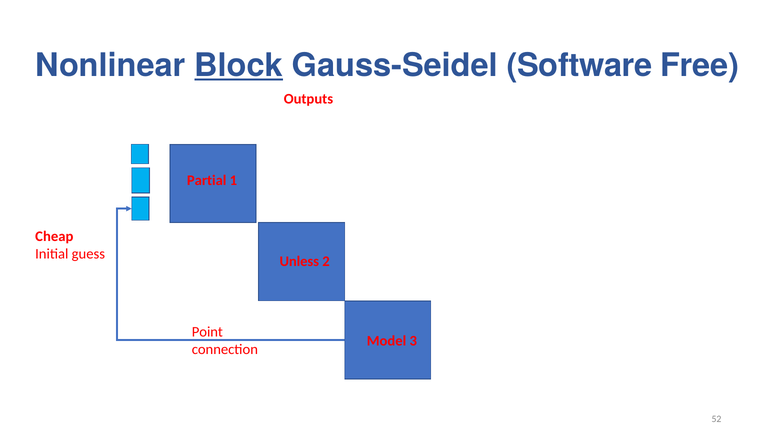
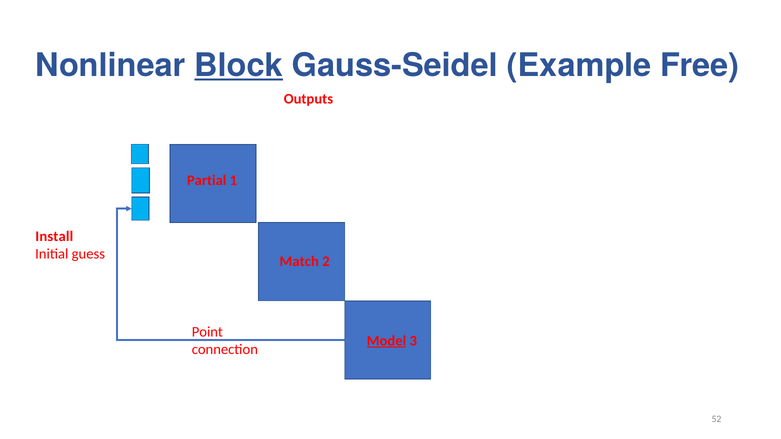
Software: Software -> Example
Cheap: Cheap -> Install
Unless: Unless -> Match
Model underline: none -> present
